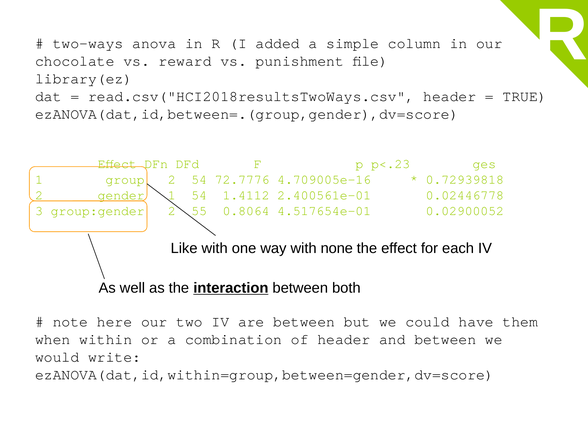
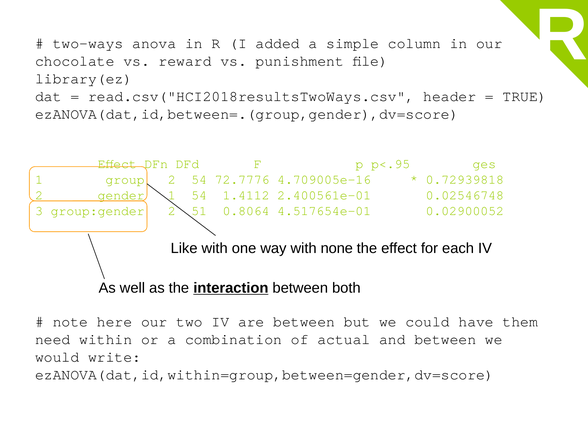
p<.23: p<.23 -> p<.95
0.02446778: 0.02446778 -> 0.02546748
55: 55 -> 51
when: when -> need
of header: header -> actual
